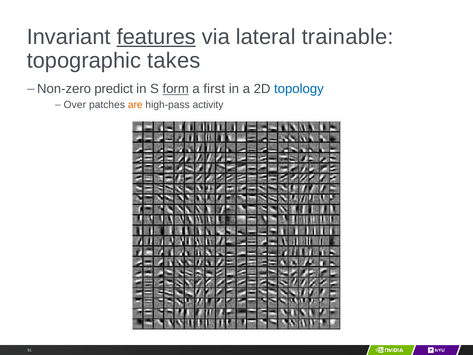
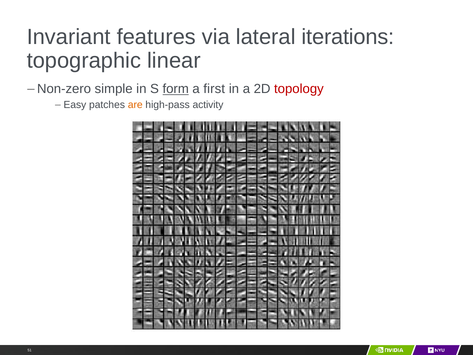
features underline: present -> none
trainable: trainable -> iterations
takes: takes -> linear
predict: predict -> simple
topology colour: blue -> red
Over: Over -> Easy
